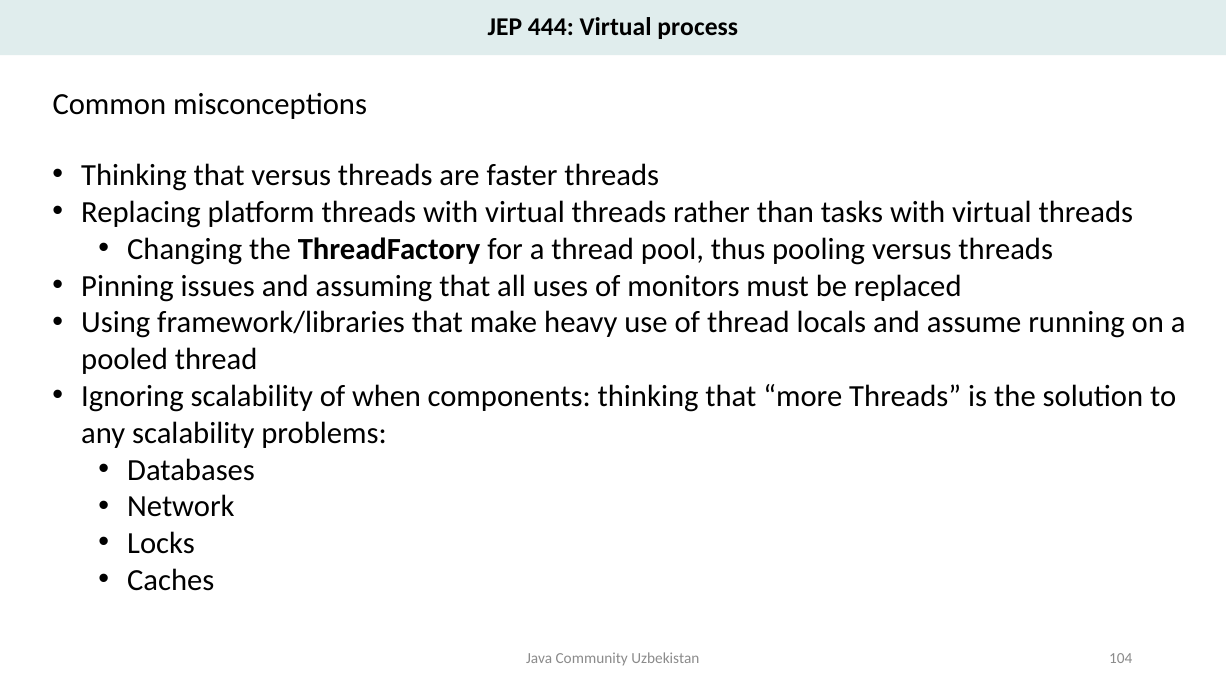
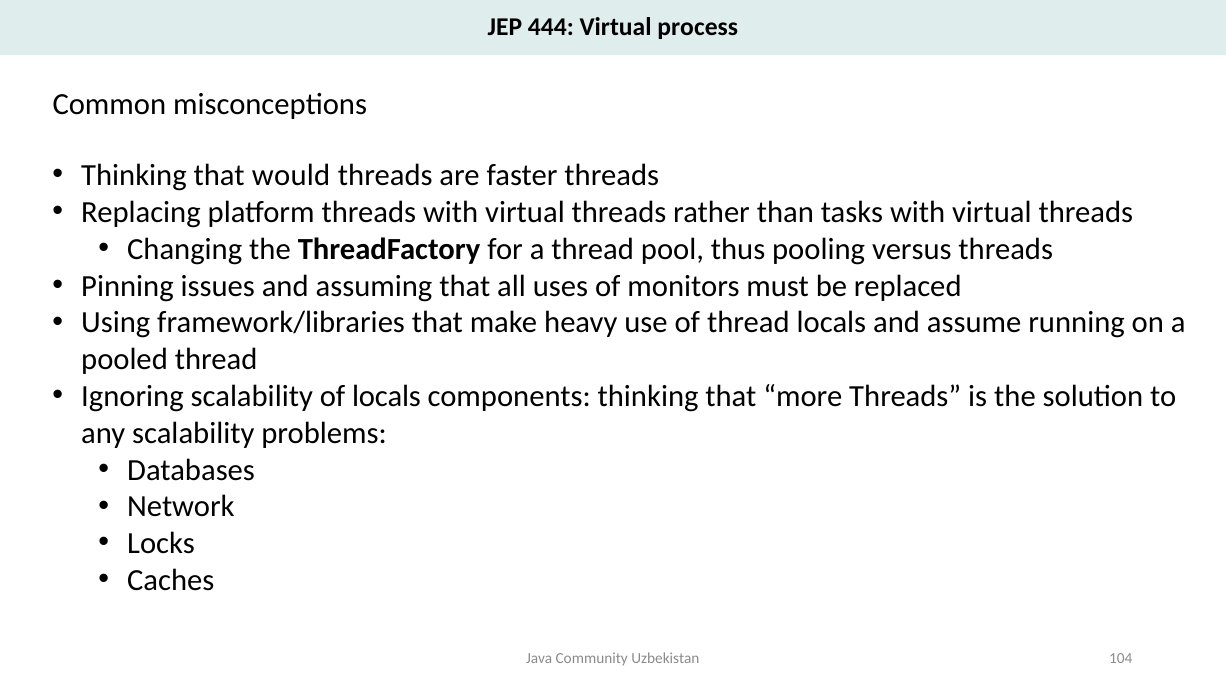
that versus: versus -> would
of when: when -> locals
